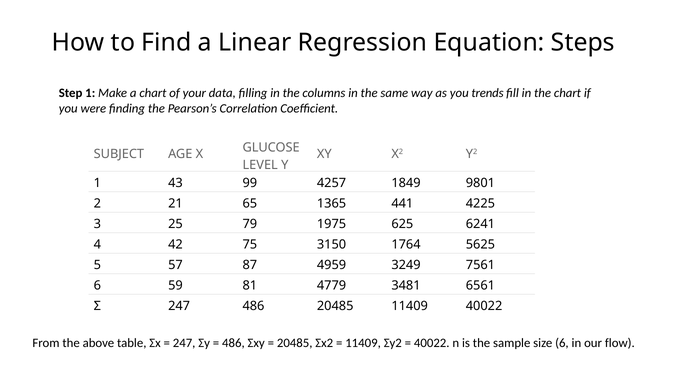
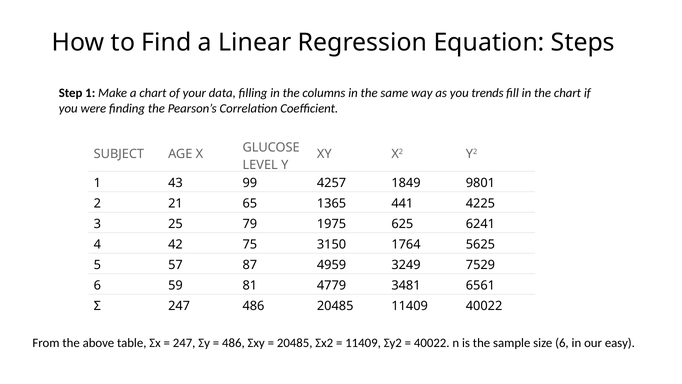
7561: 7561 -> 7529
flow: flow -> easy
